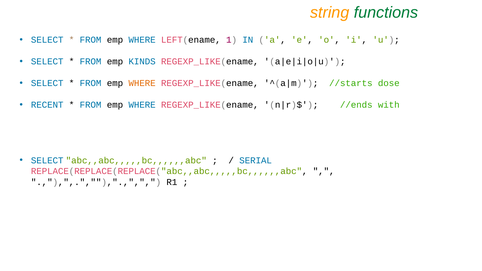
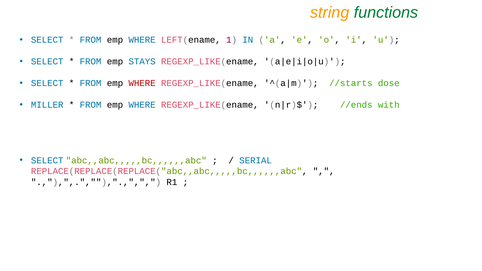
KINDS: KINDS -> STAYS
WHERE at (142, 83) colour: orange -> red
RECENT: RECENT -> MILLER
